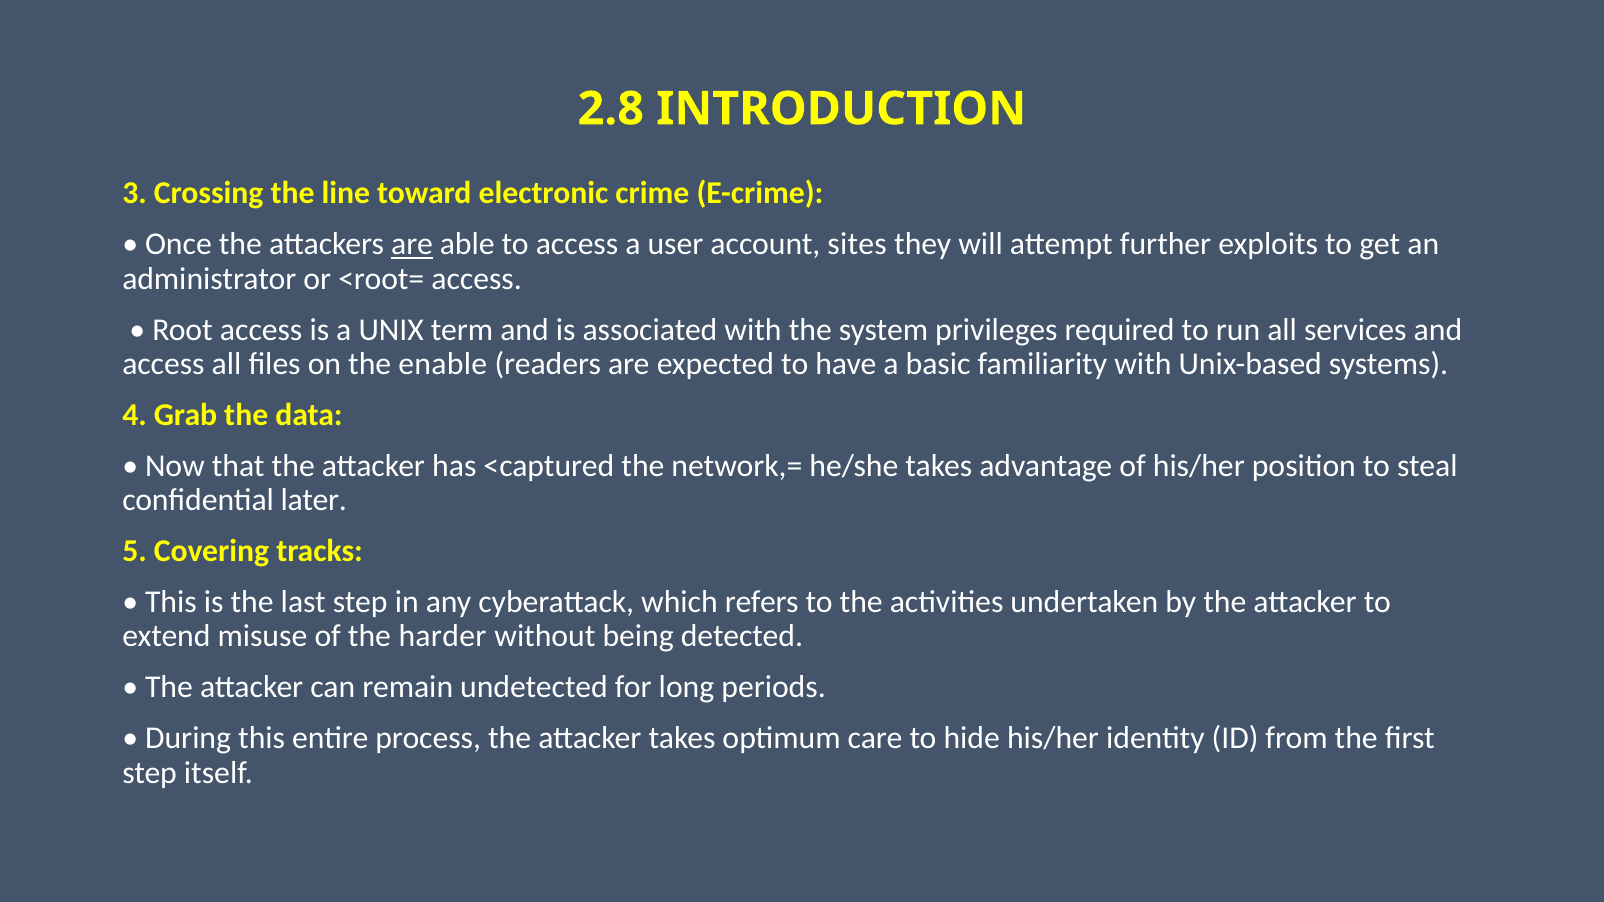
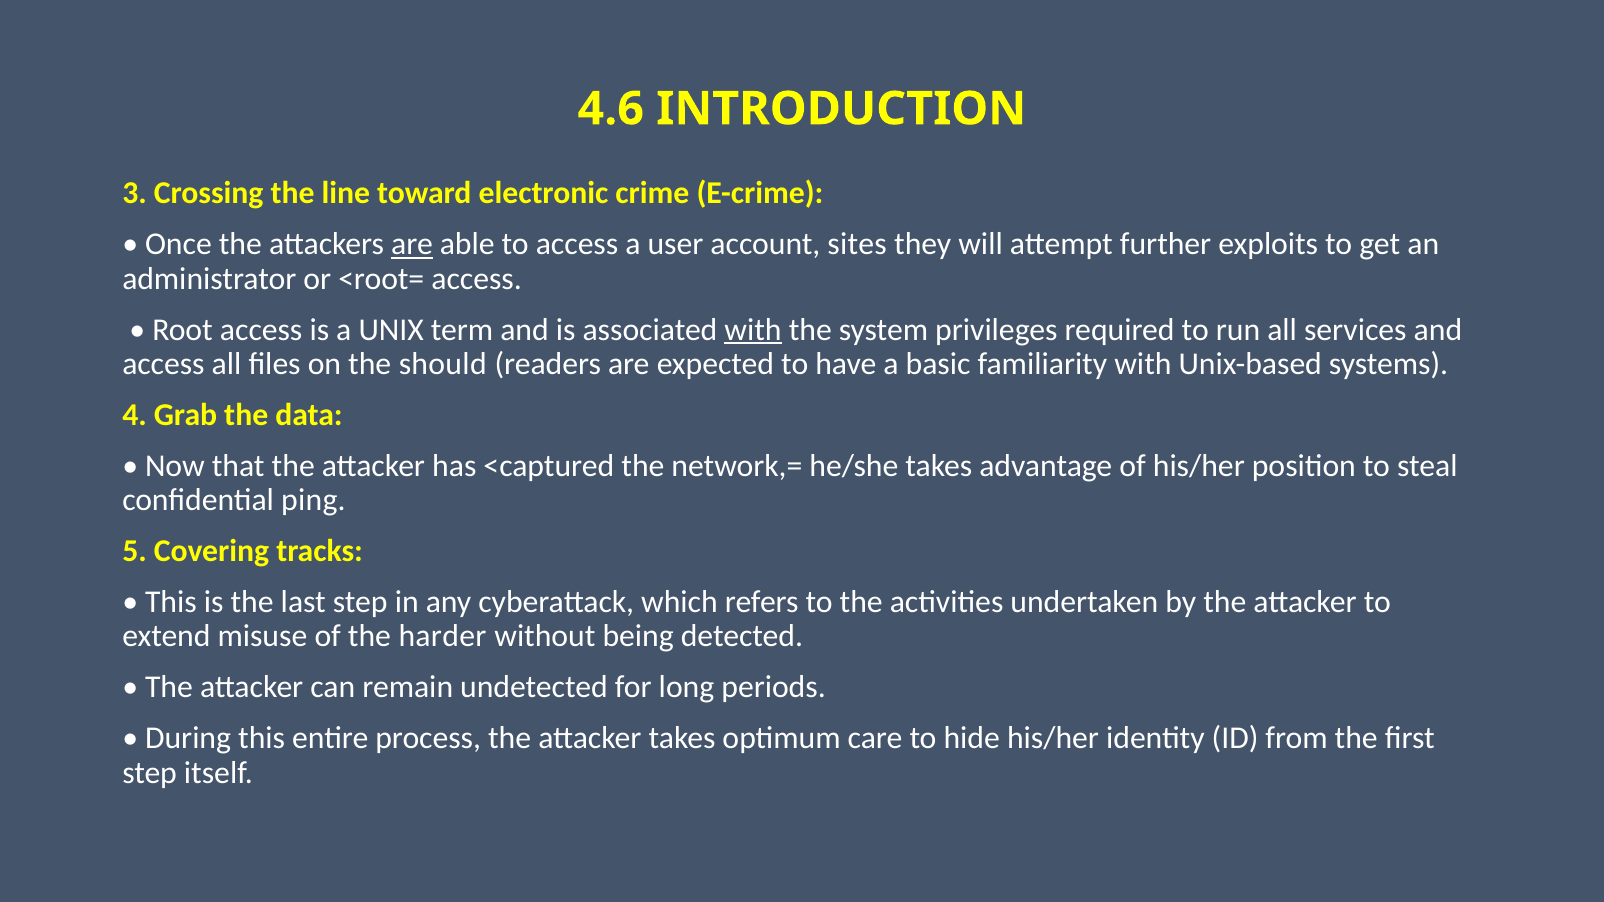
2.8: 2.8 -> 4.6
with at (753, 330) underline: none -> present
enable: enable -> should
later: later -> ping
